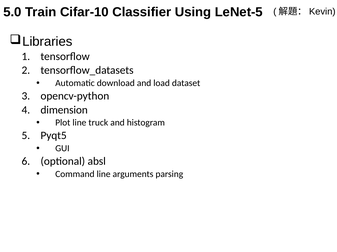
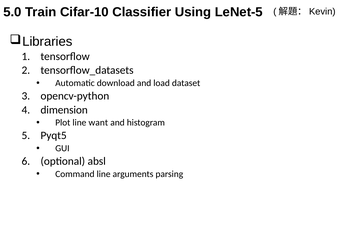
truck: truck -> want
